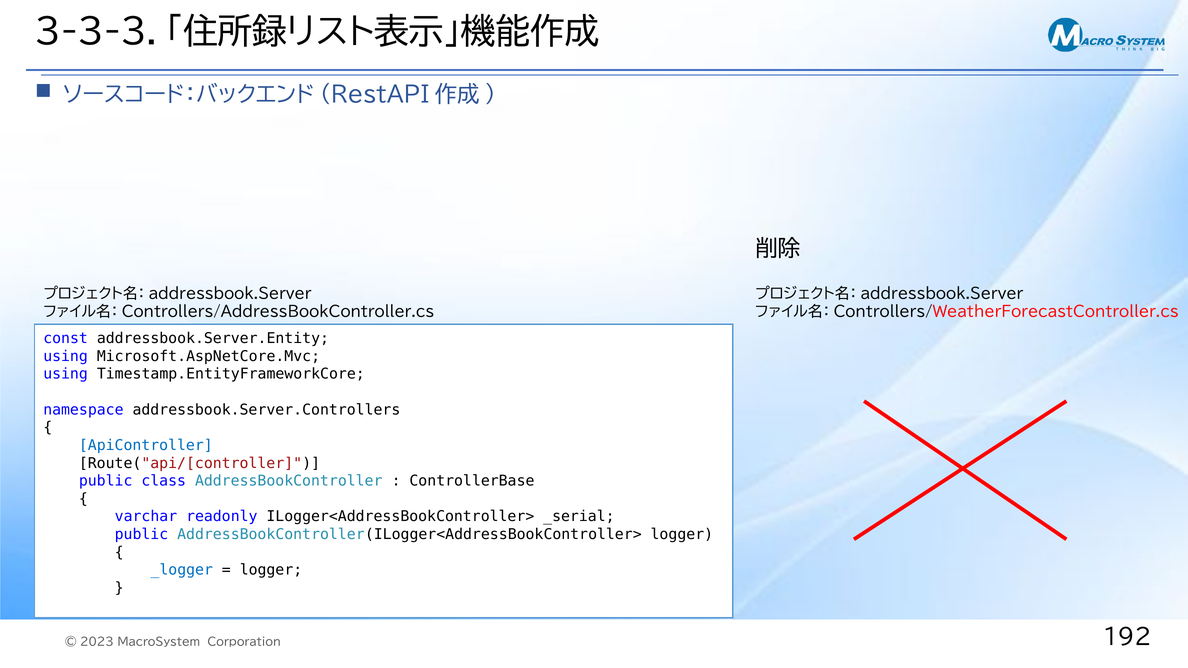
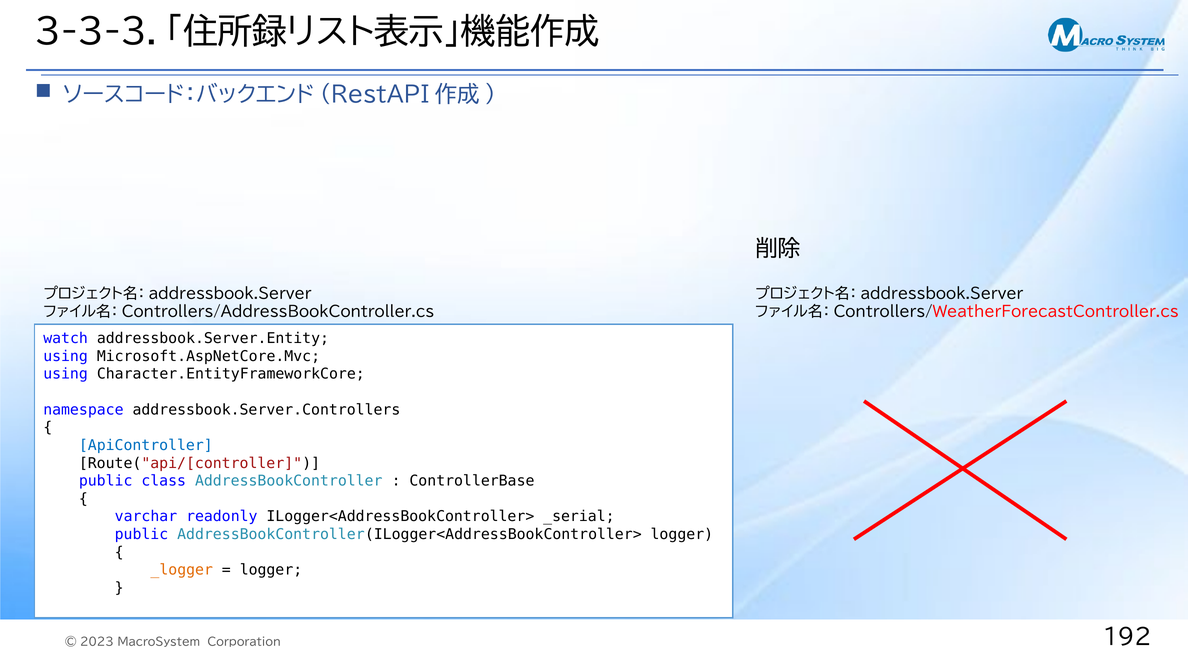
const: const -> watch
Timestamp.EntityFrameworkCore: Timestamp.EntityFrameworkCore -> Character.EntityFrameworkCore
_logger colour: blue -> orange
